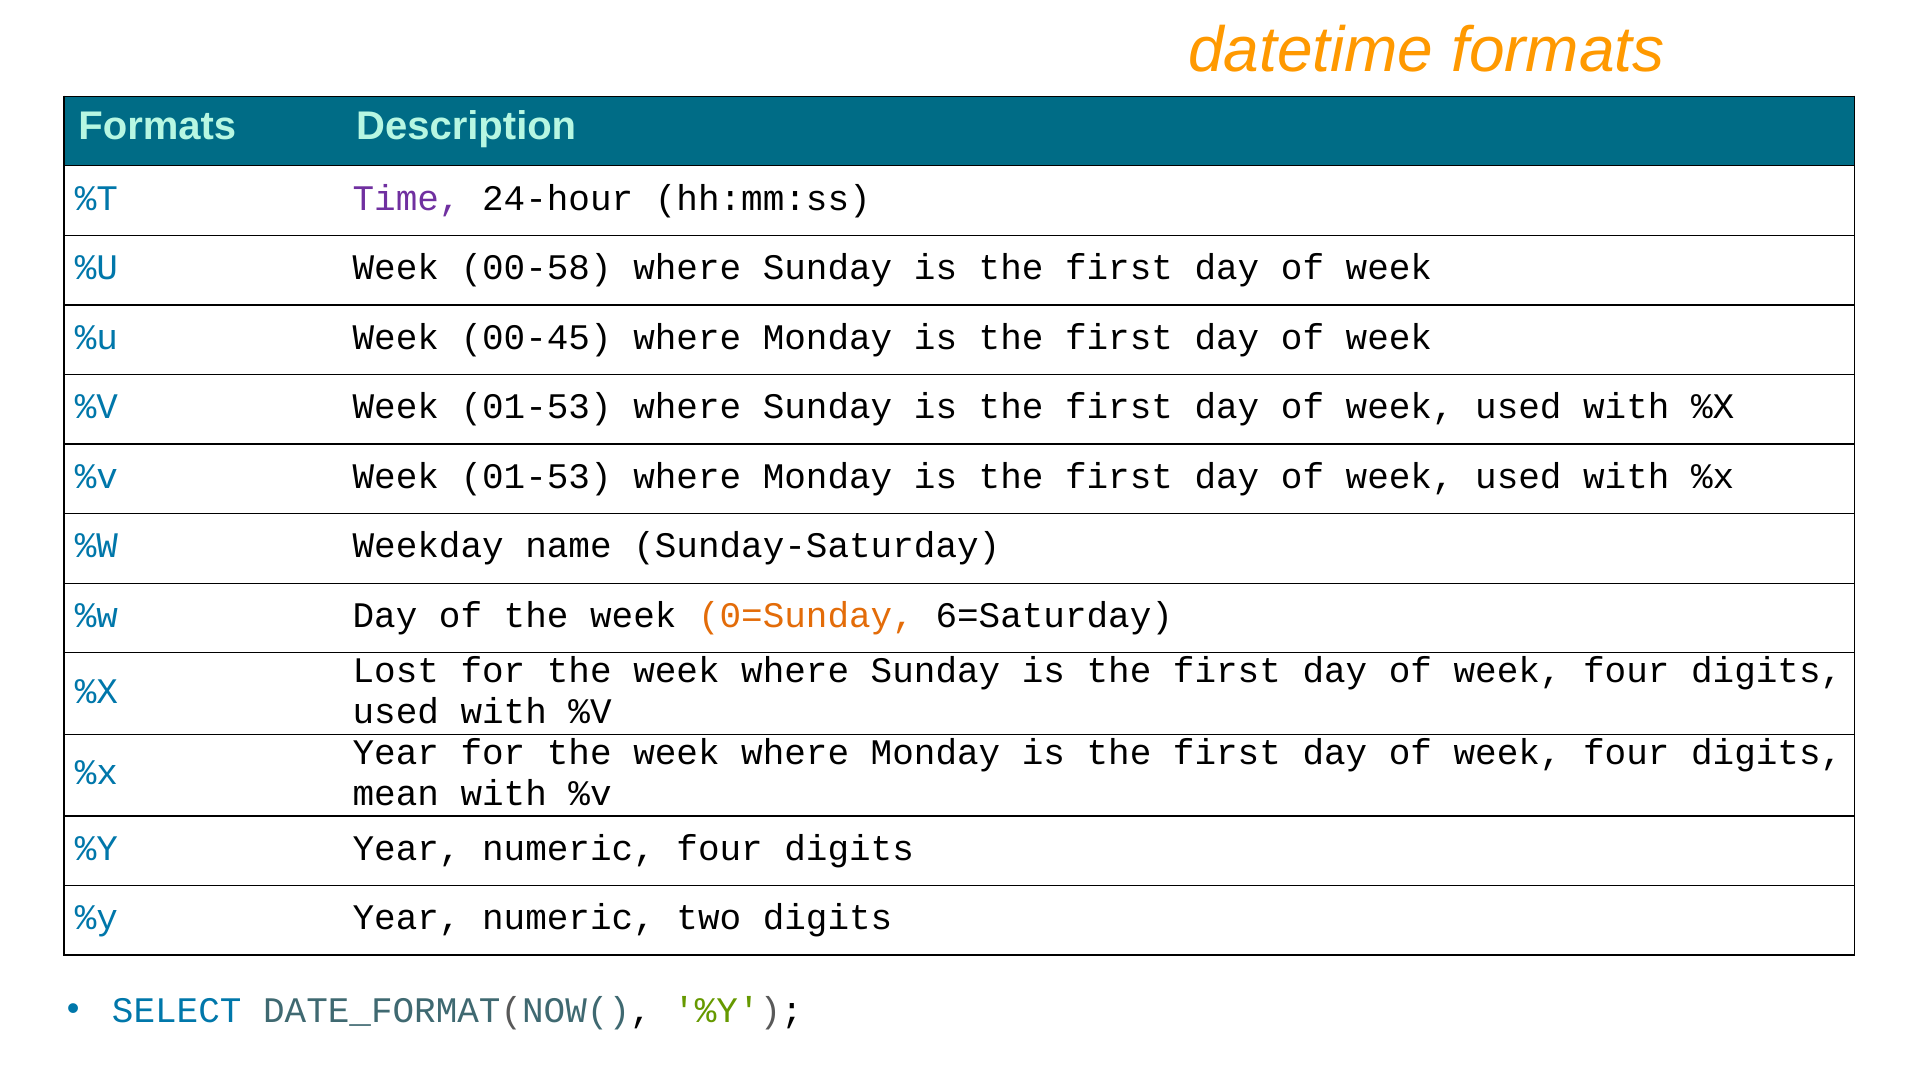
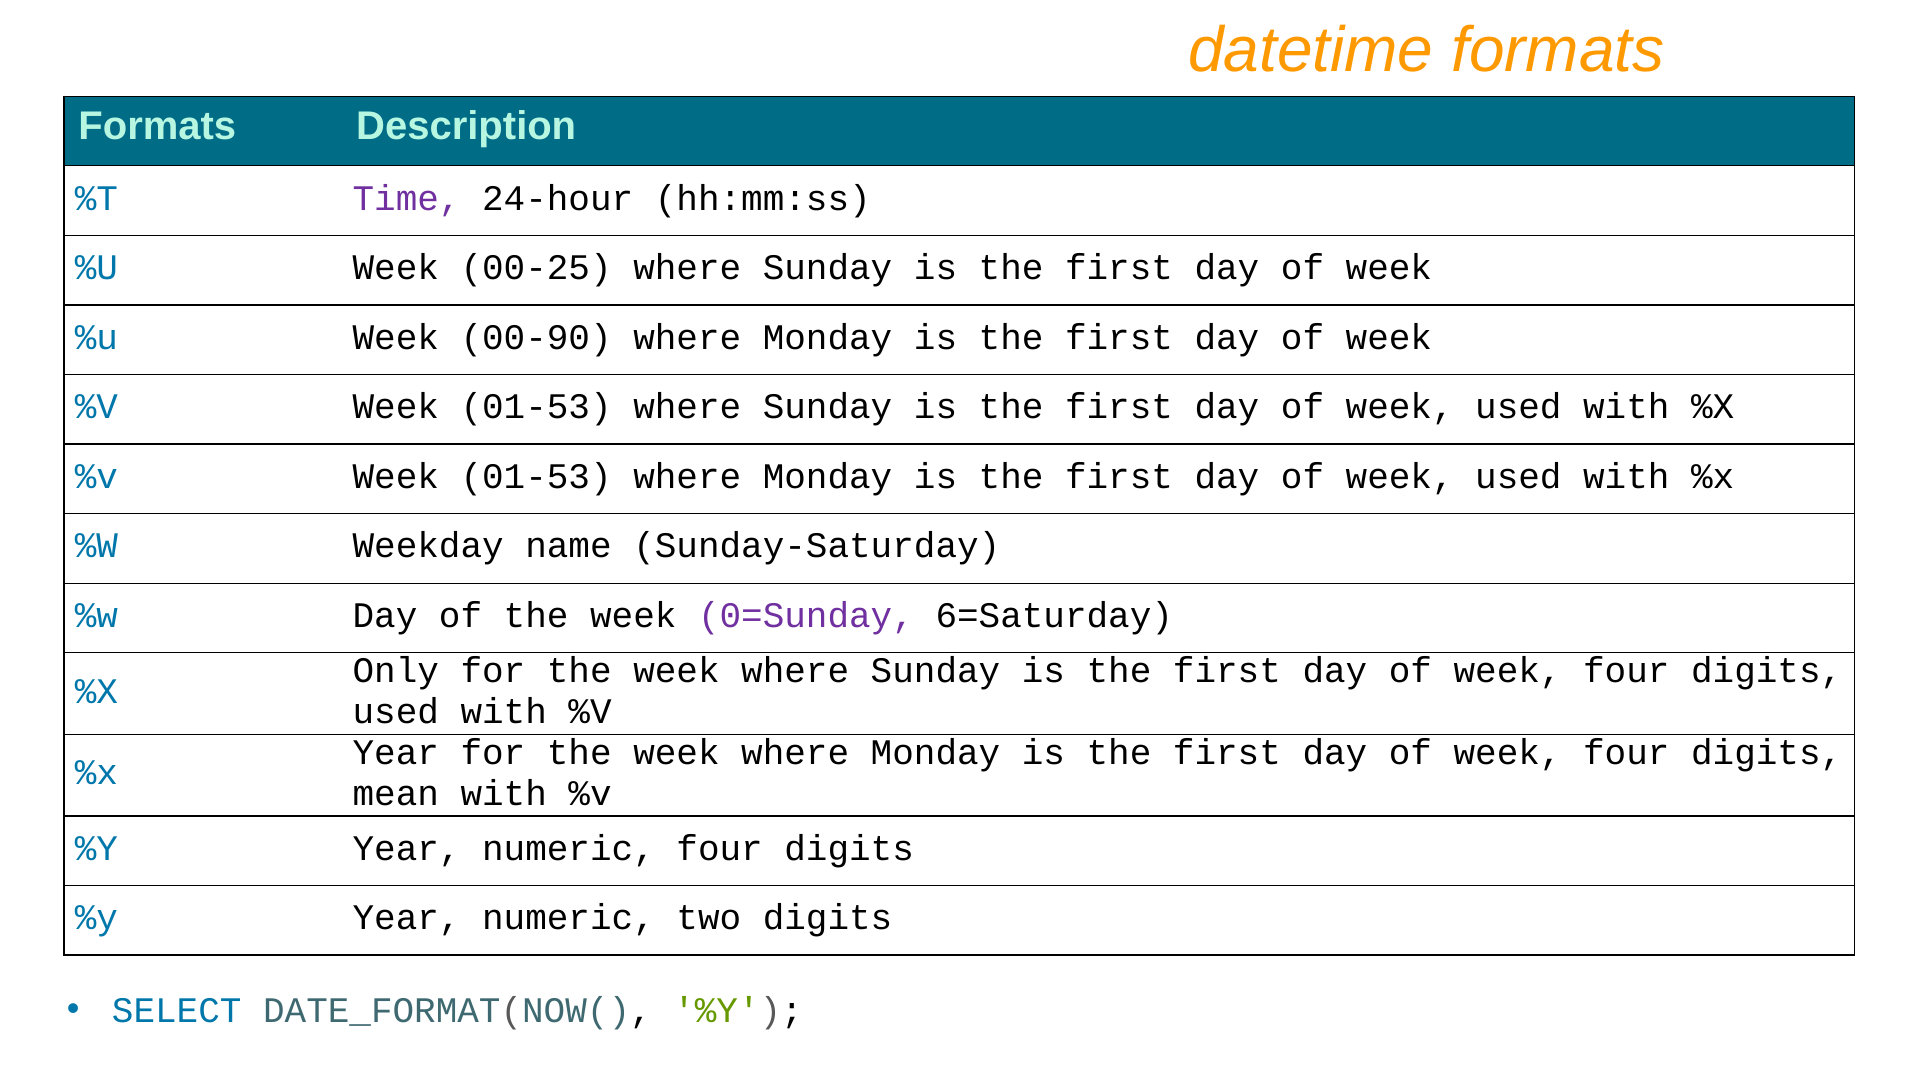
00-58: 00-58 -> 00-25
00-45: 00-45 -> 00-90
0=Sunday colour: orange -> purple
Lost: Lost -> Only
